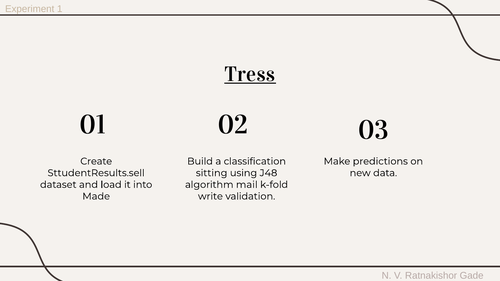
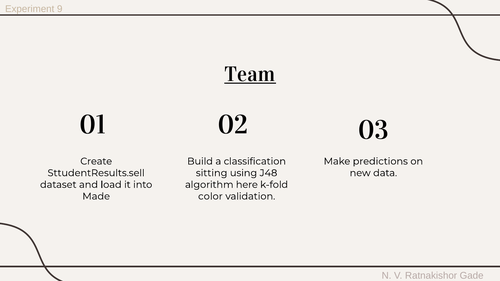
1: 1 -> 9
Tress: Tress -> Team
mail: mail -> here
write: write -> color
